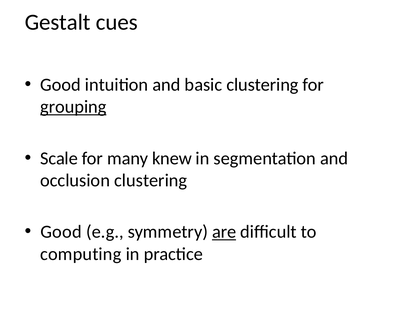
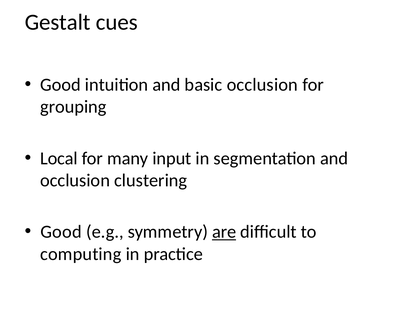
basic clustering: clustering -> occlusion
grouping underline: present -> none
Scale: Scale -> Local
knew: knew -> input
